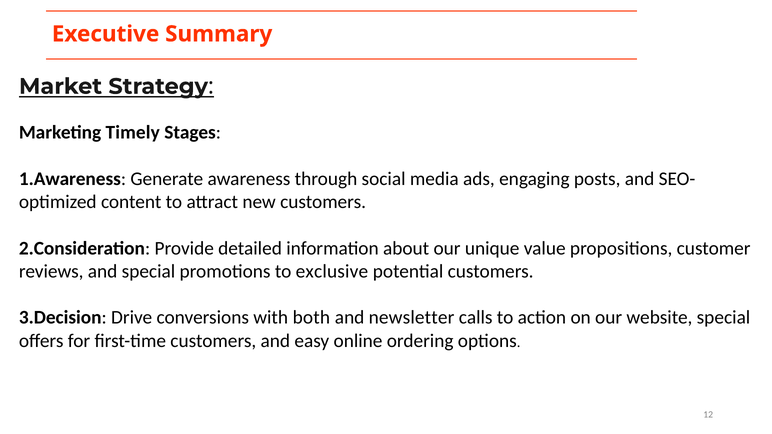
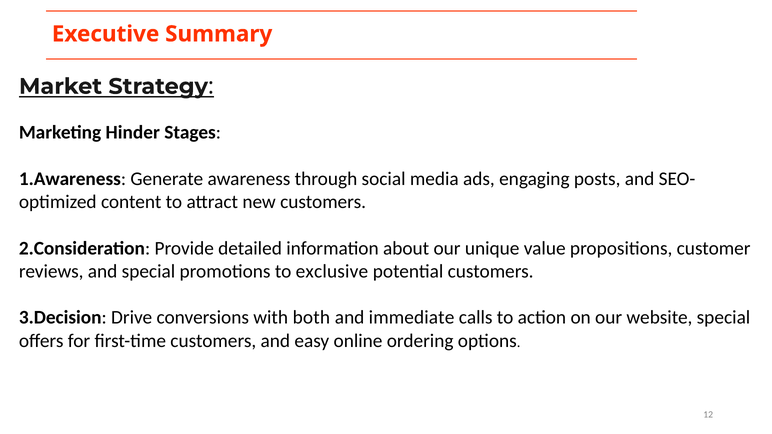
Timely: Timely -> Hinder
newsletter: newsletter -> immediate
